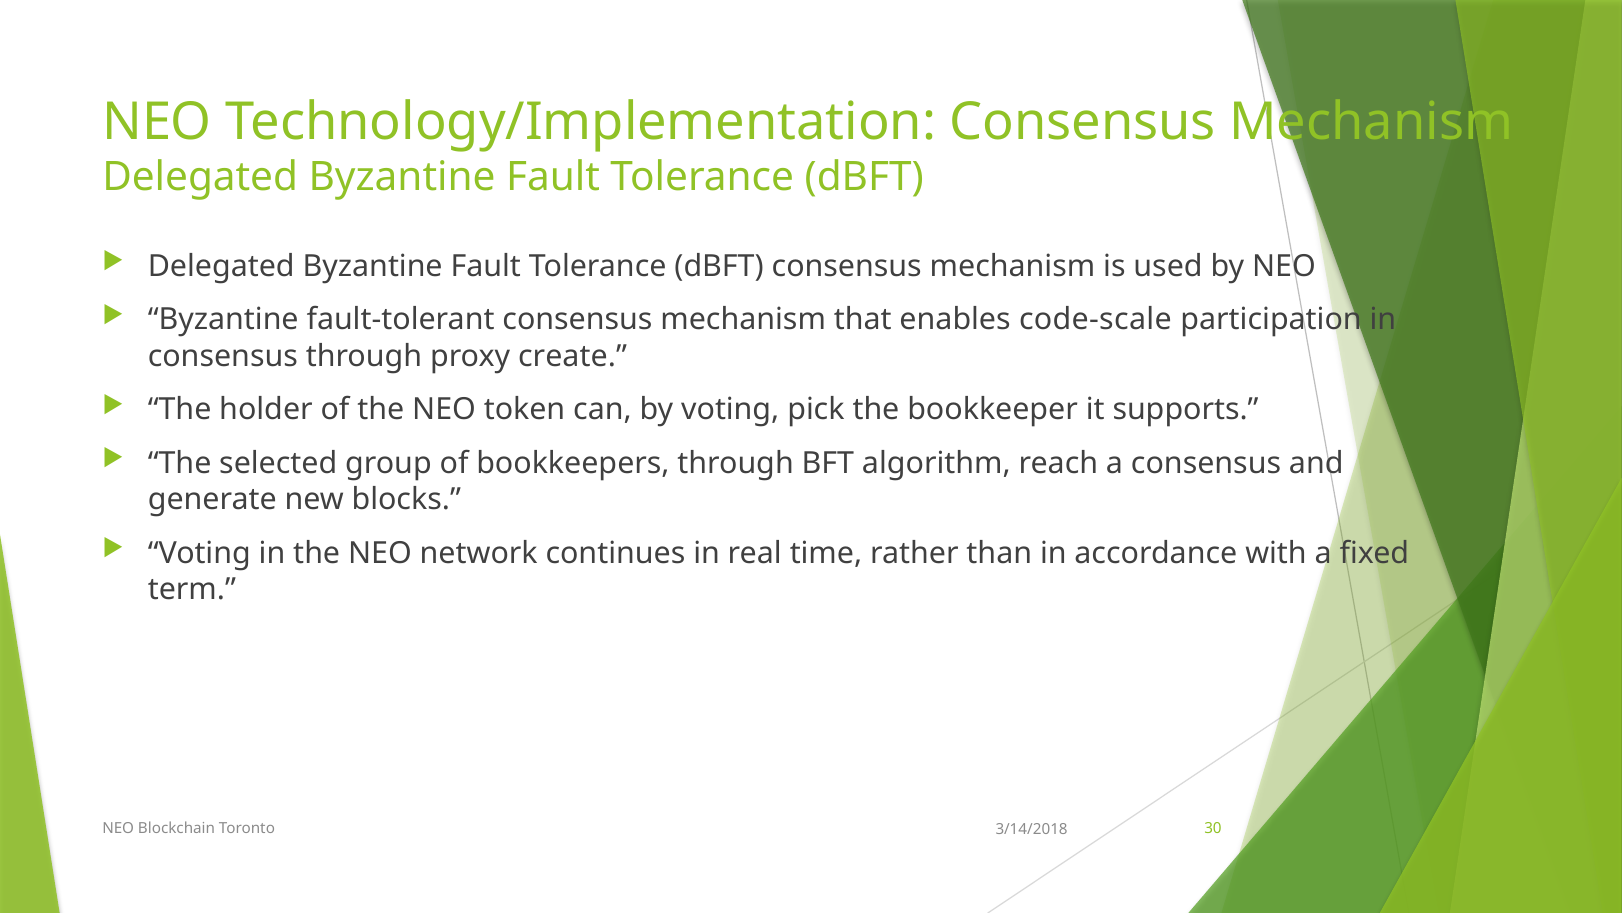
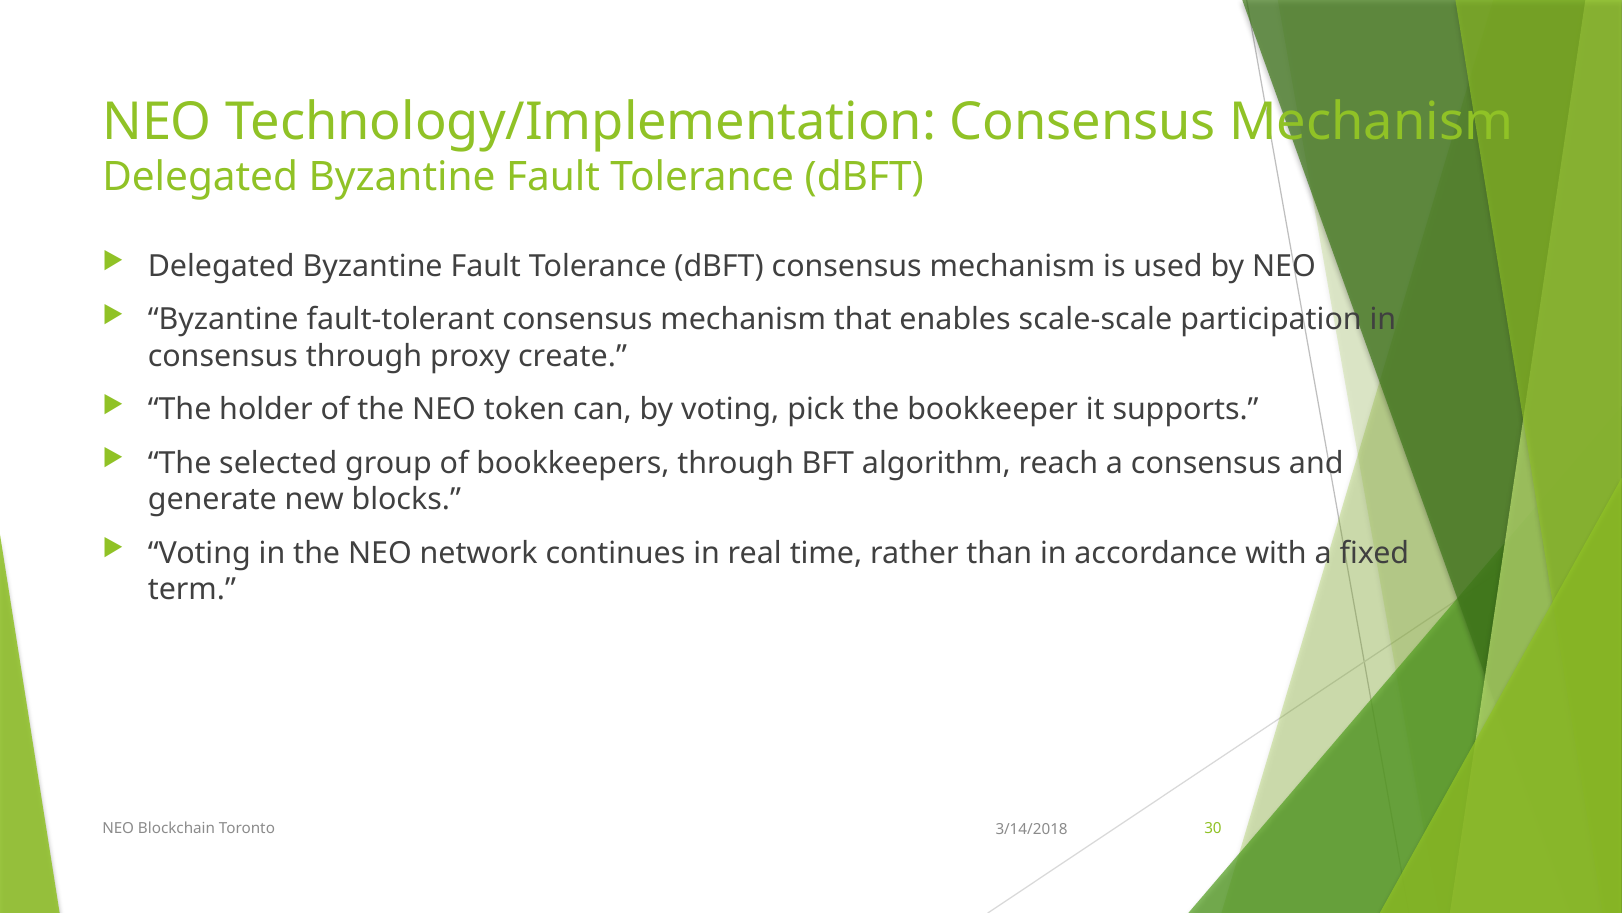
code-scale: code-scale -> scale-scale
